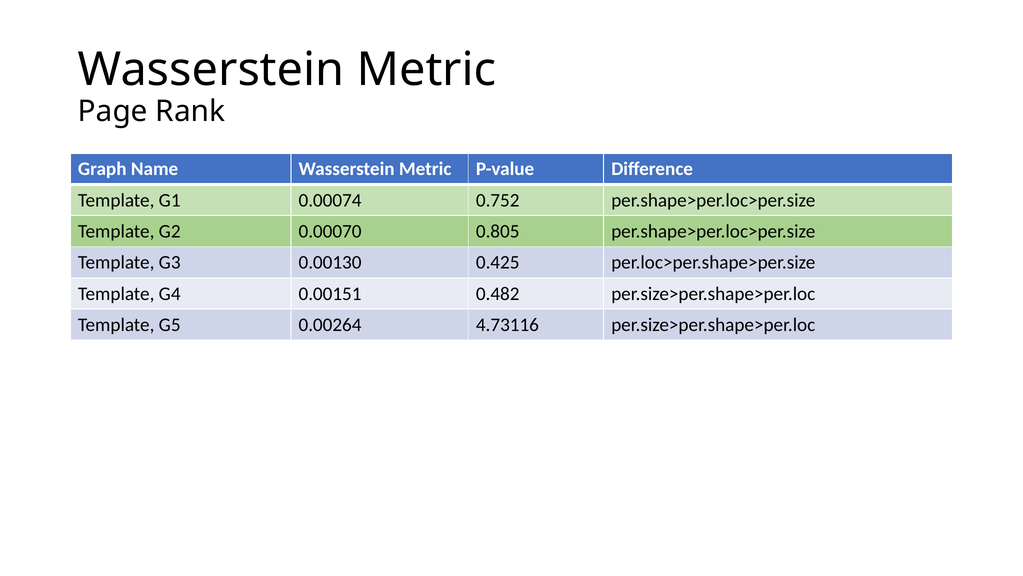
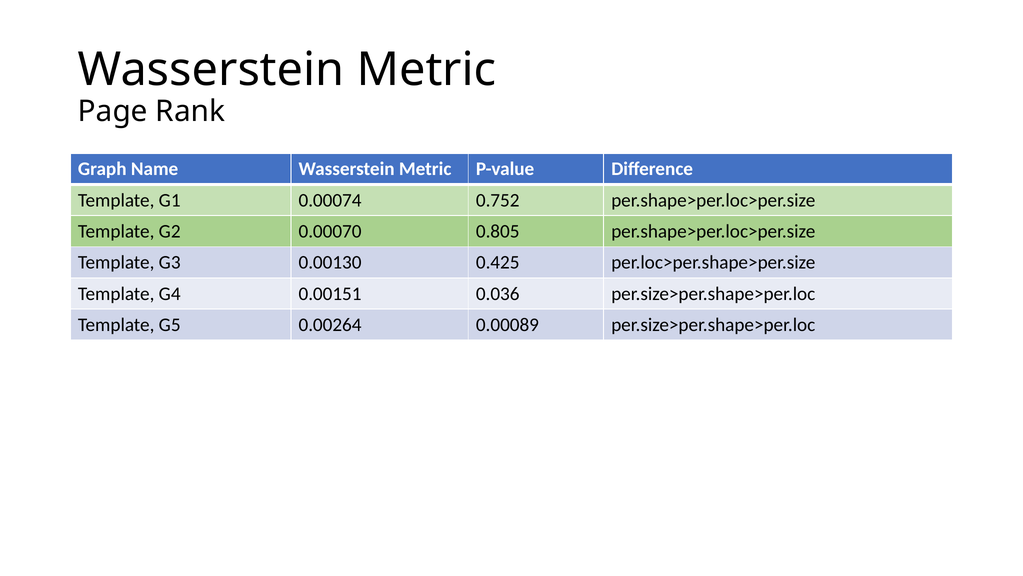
0.482: 0.482 -> 0.036
4.73116: 4.73116 -> 0.00089
